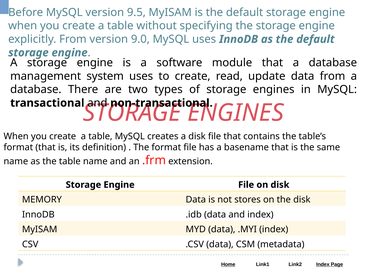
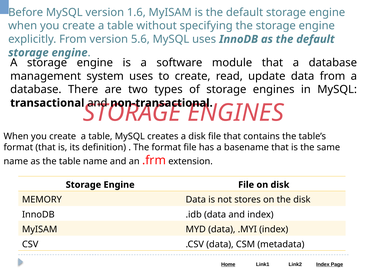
9.5: 9.5 -> 1.6
9.0: 9.0 -> 5.6
